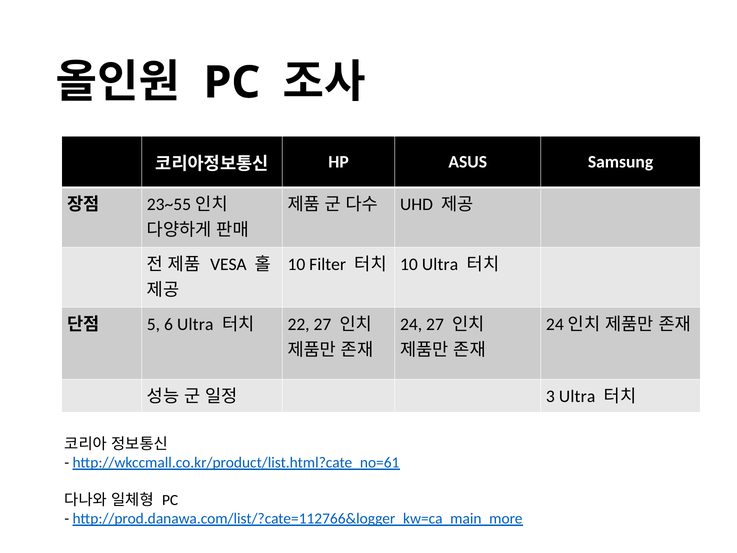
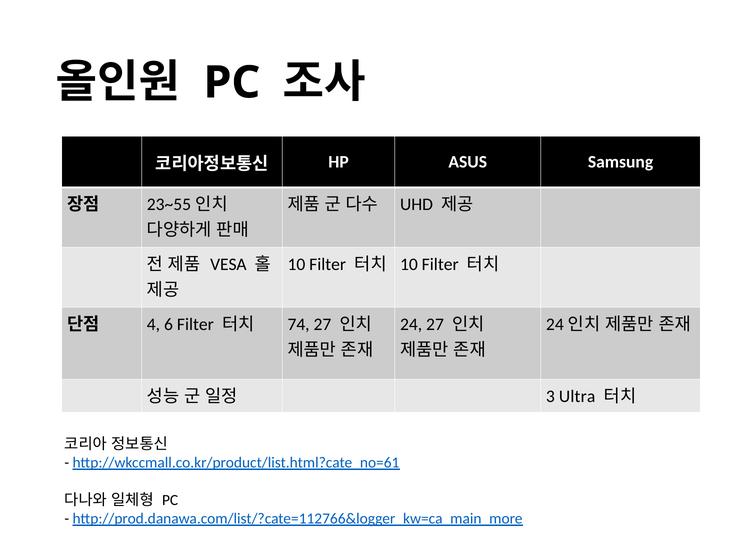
Ultra at (440, 264): Ultra -> Filter
5: 5 -> 4
6 Ultra: Ultra -> Filter
22: 22 -> 74
